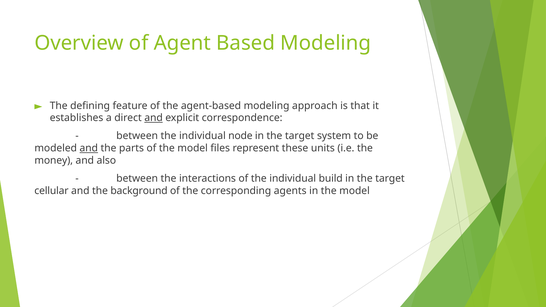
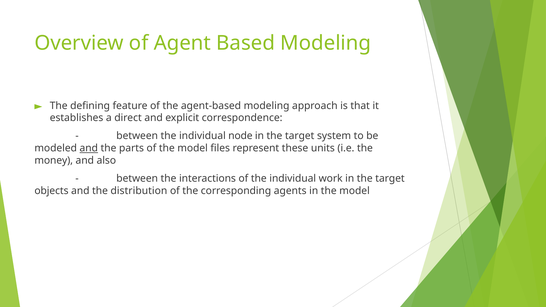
and at (154, 118) underline: present -> none
build: build -> work
cellular: cellular -> objects
background: background -> distribution
